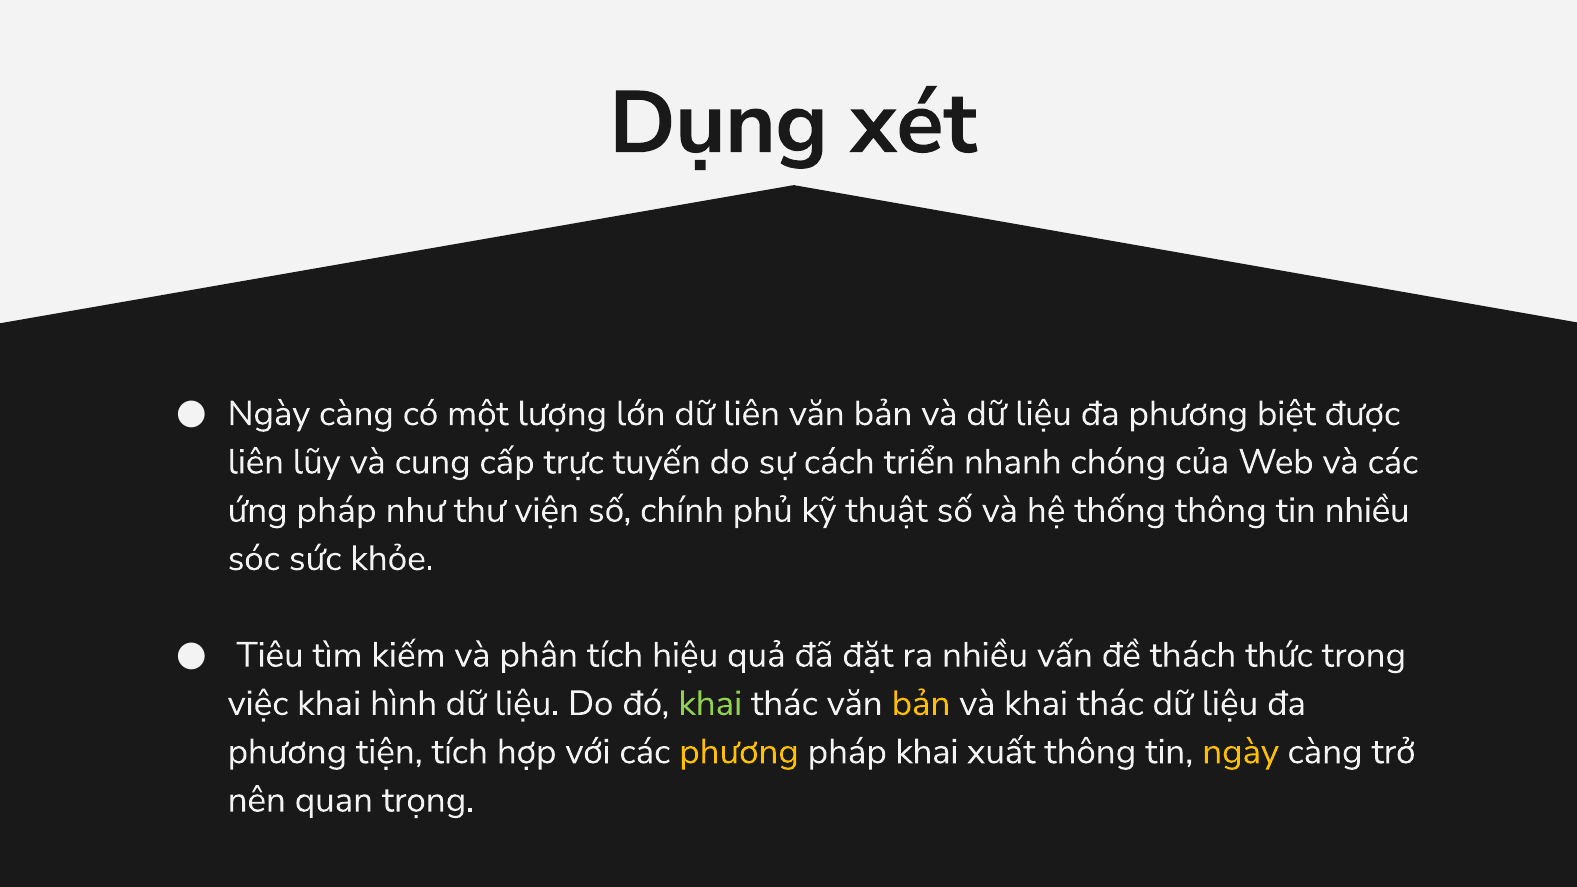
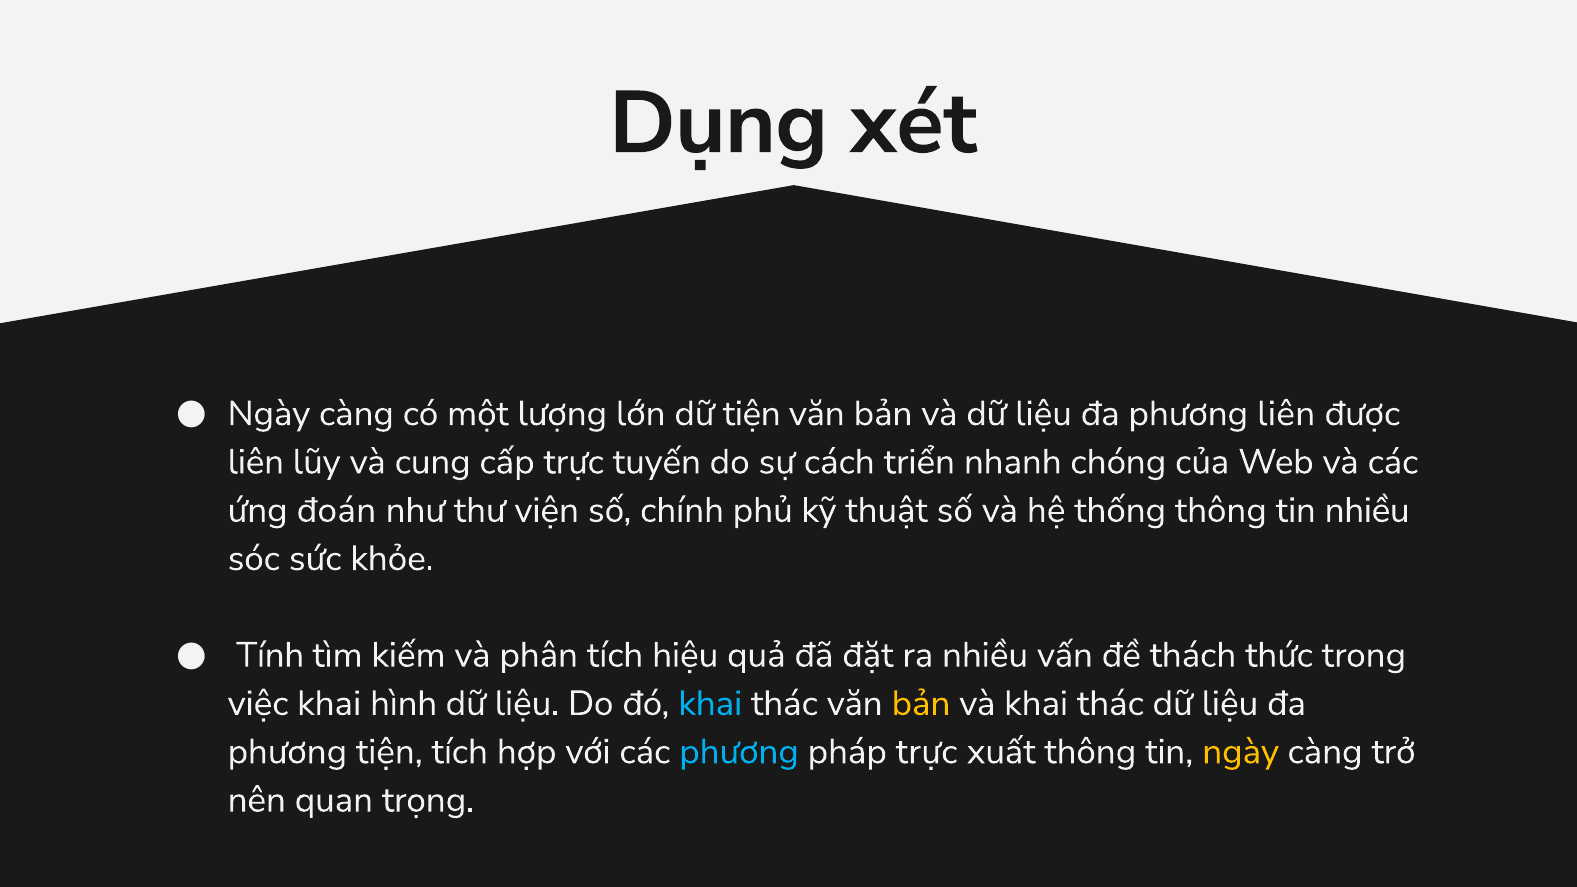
dữ liên: liên -> tiện
phương biệt: biệt -> liên
ứng pháp: pháp -> đoán
Tiêu: Tiêu -> Tính
khai at (710, 703) colour: light green -> light blue
phương at (739, 752) colour: yellow -> light blue
pháp khai: khai -> trực
